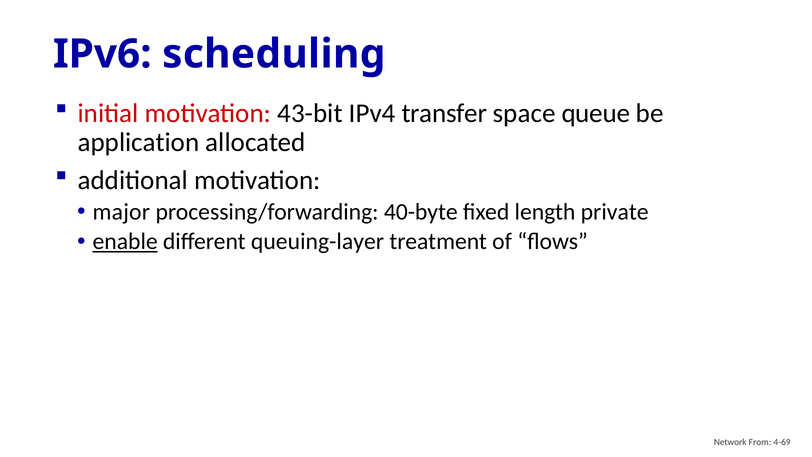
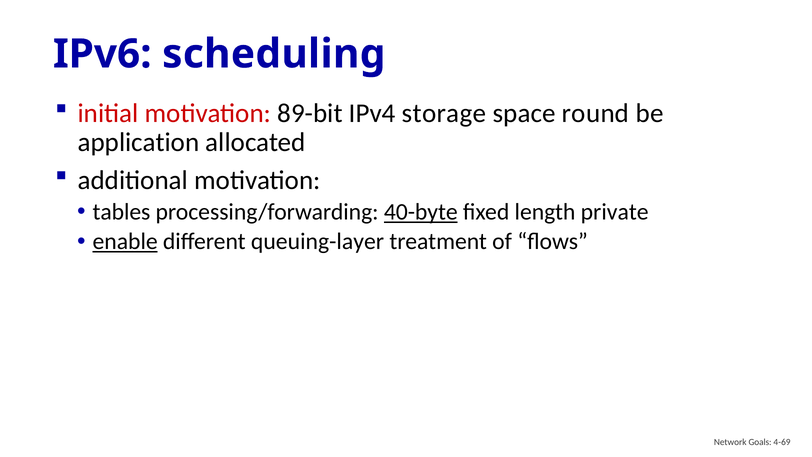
43-bit: 43-bit -> 89-bit
transfer: transfer -> storage
queue: queue -> round
major: major -> tables
40-byte underline: none -> present
From: From -> Goals
